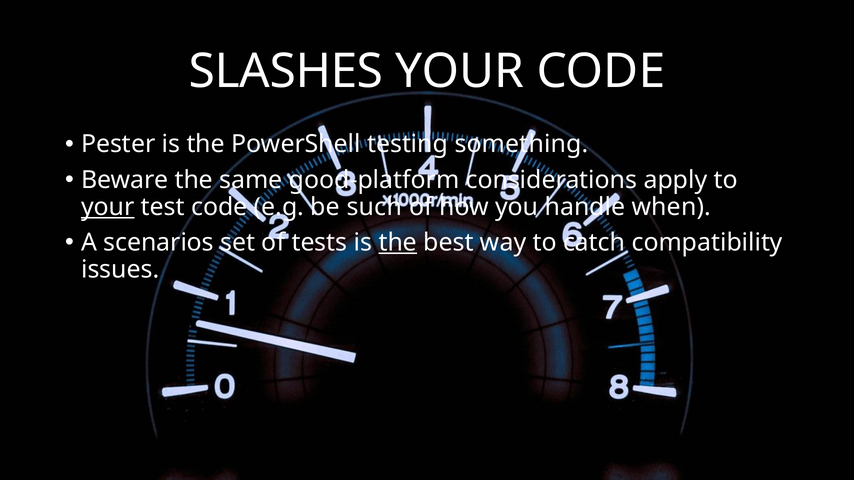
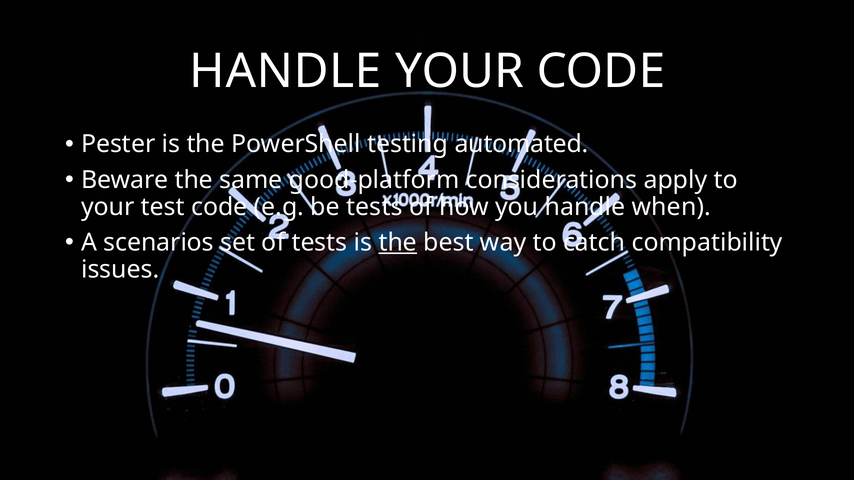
SLASHES at (286, 72): SLASHES -> HANDLE
something: something -> automated
your at (108, 207) underline: present -> none
be such: such -> tests
